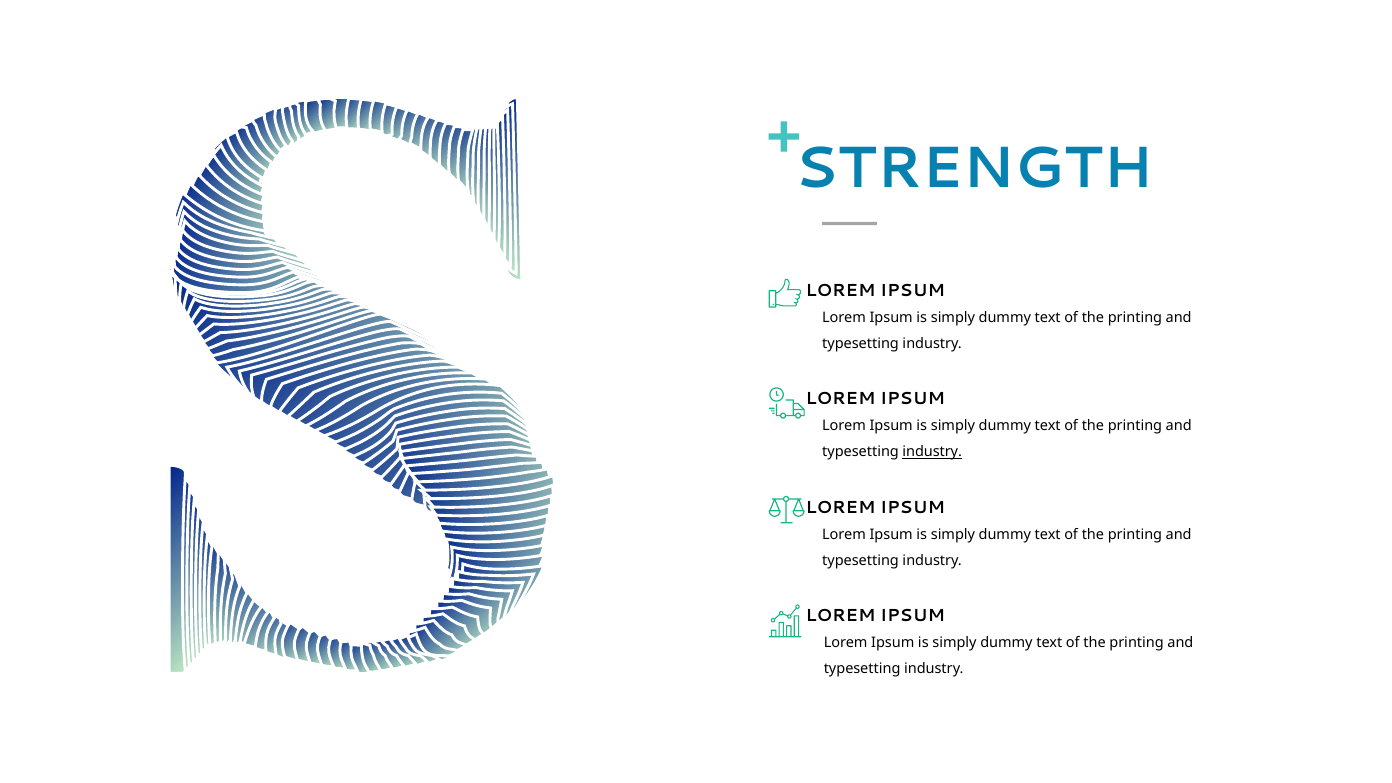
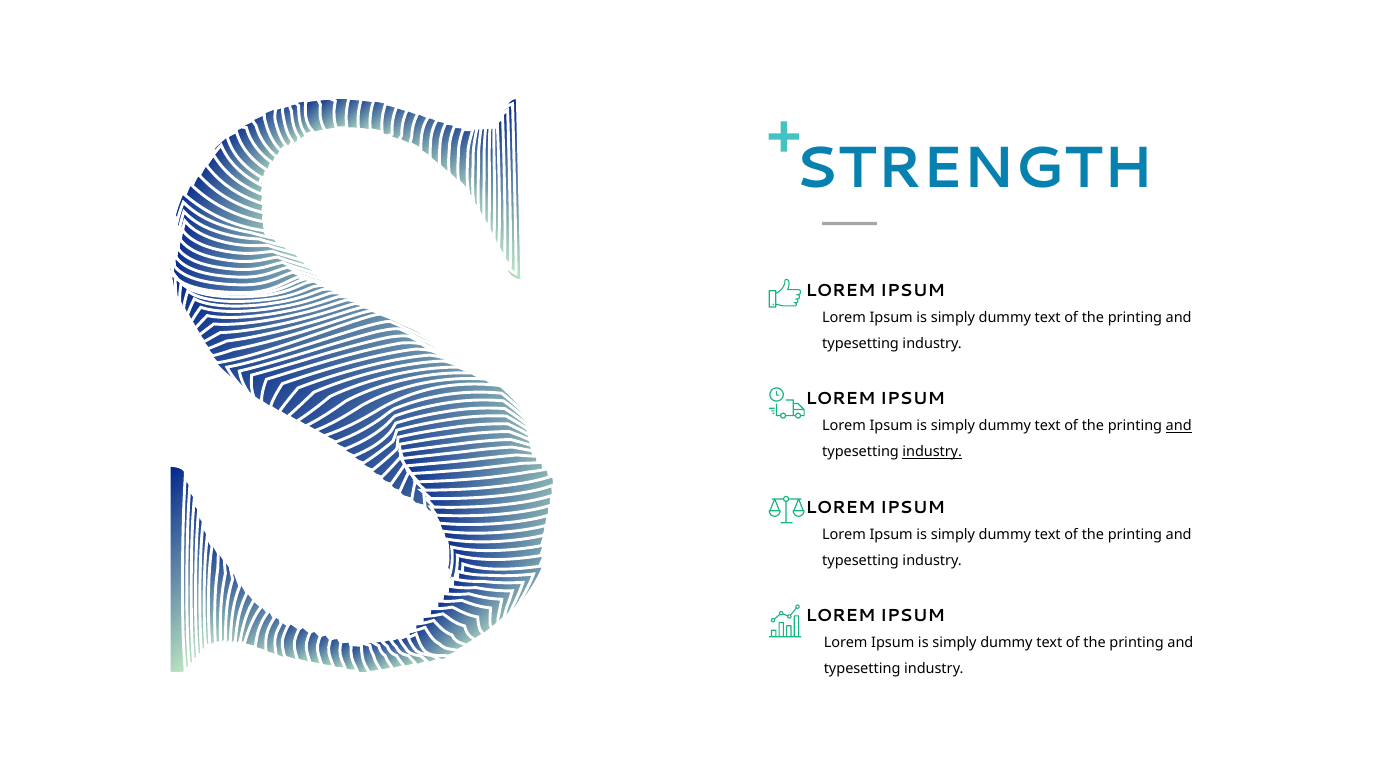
and at (1179, 426) underline: none -> present
